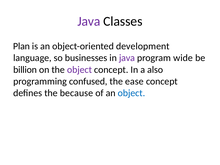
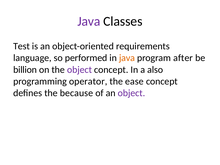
Plan: Plan -> Test
development: development -> requirements
businesses: businesses -> performed
java at (127, 58) colour: purple -> orange
wide: wide -> after
confused: confused -> operator
object at (131, 93) colour: blue -> purple
